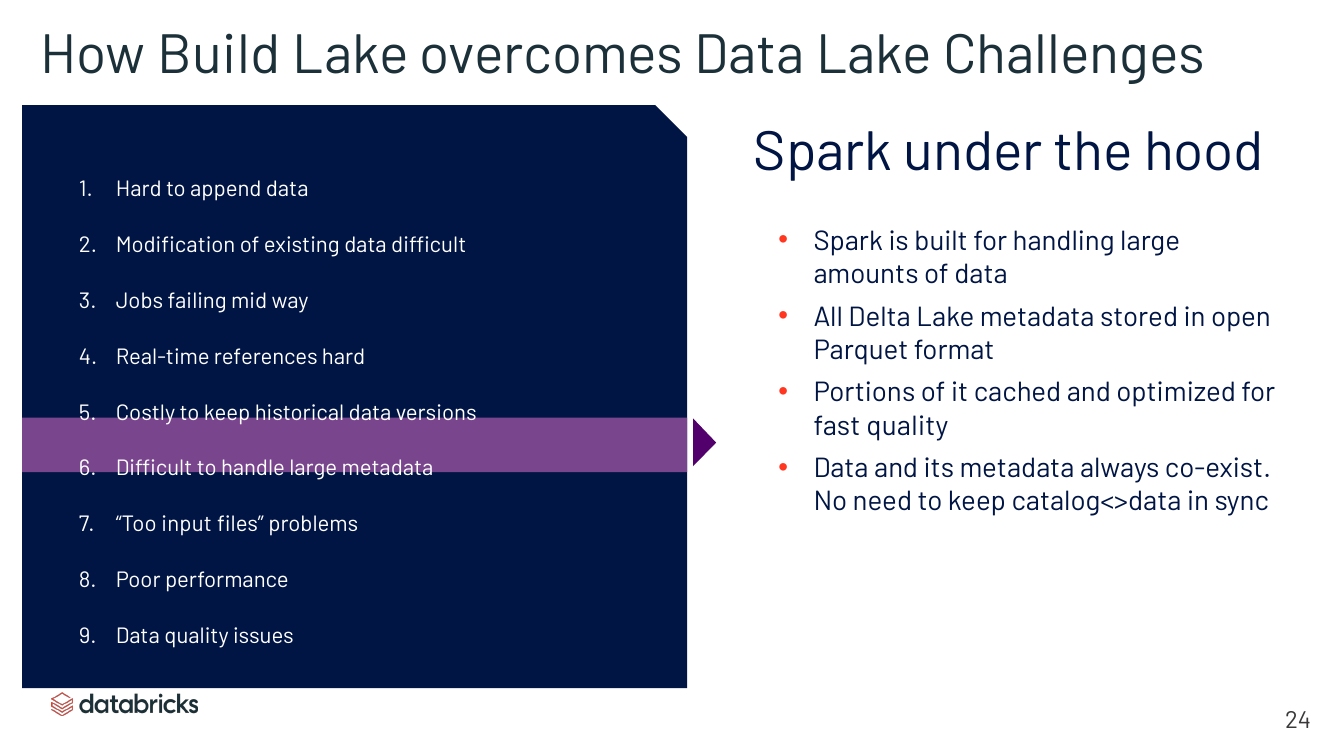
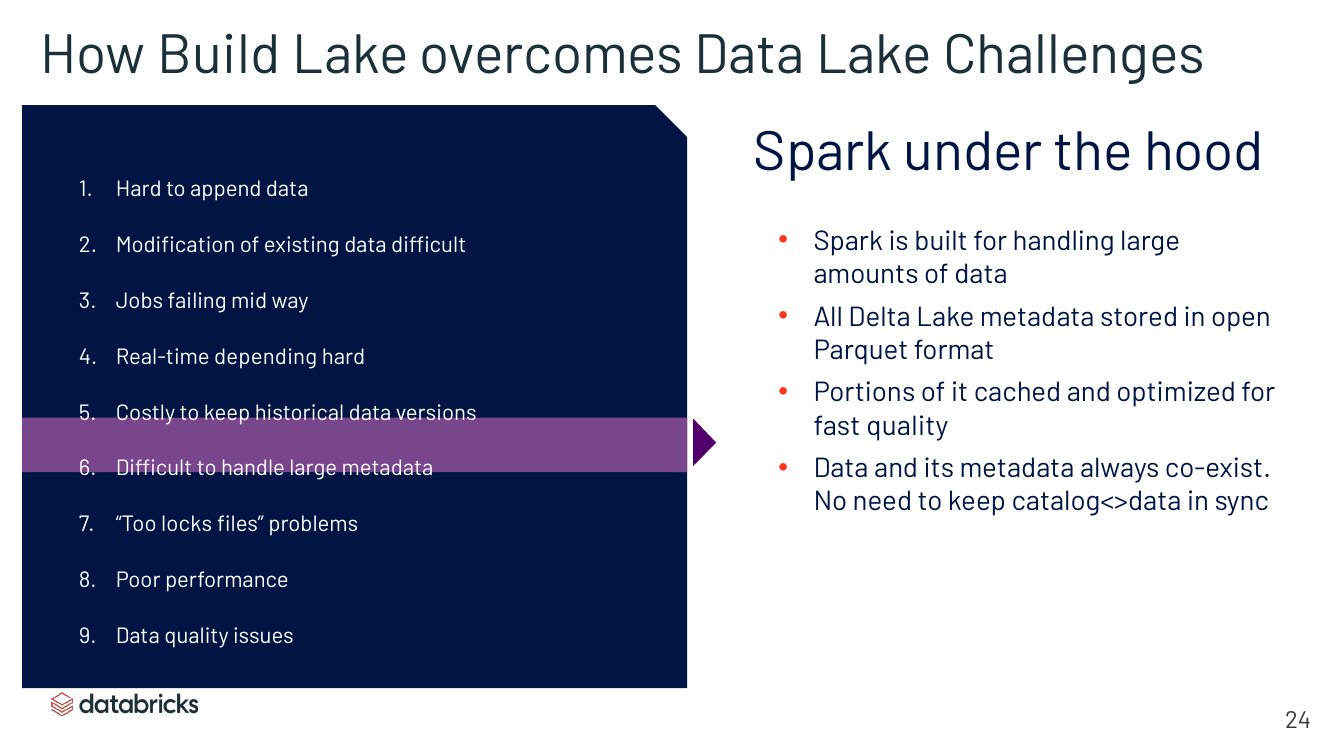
references: references -> depending
input: input -> locks
